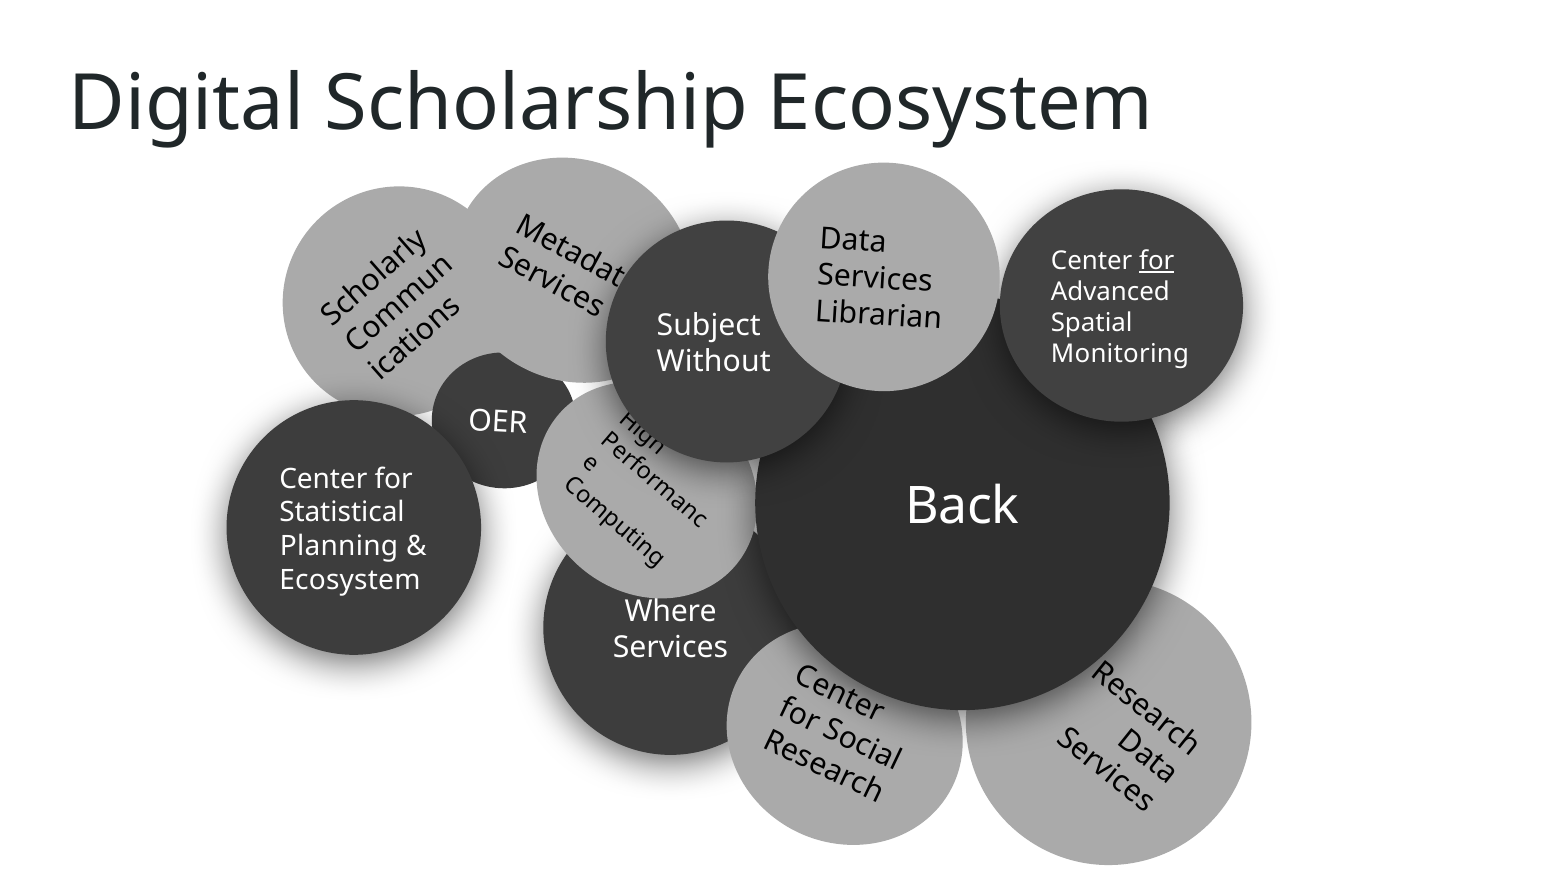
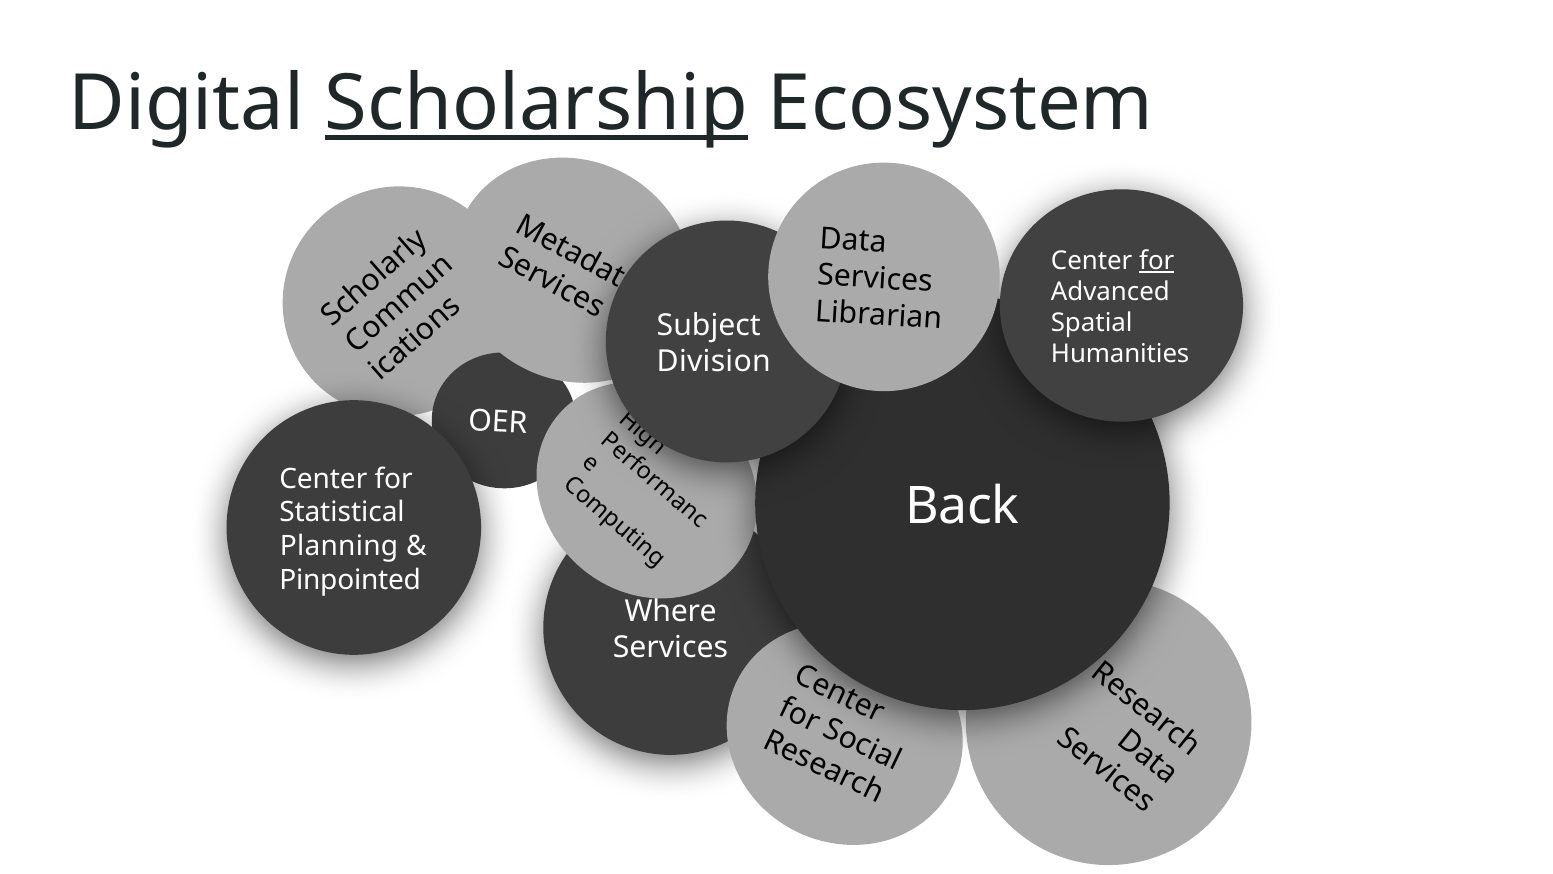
Scholarship underline: none -> present
Monitoring: Monitoring -> Humanities
Without: Without -> Division
Ecosystem at (350, 580): Ecosystem -> Pinpointed
